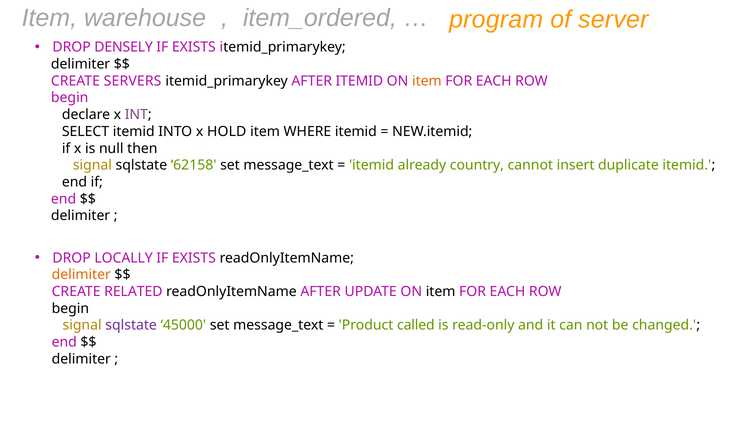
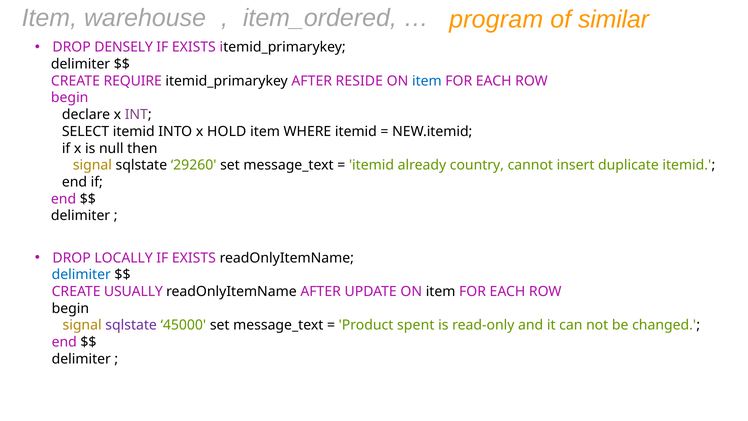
server: server -> similar
SERVERS: SERVERS -> REQUIRE
AFTER ITEMID: ITEMID -> RESIDE
item at (427, 81) colour: orange -> blue
62158: 62158 -> 29260
delimiter at (81, 275) colour: orange -> blue
RELATED: RELATED -> USUALLY
called: called -> spent
